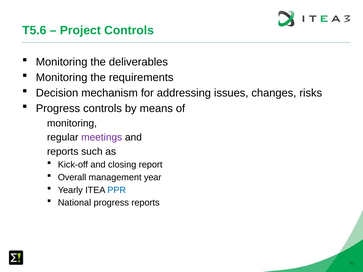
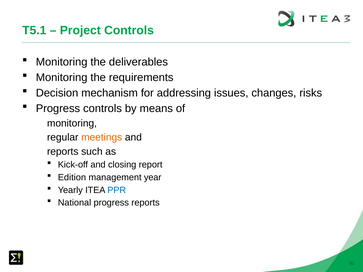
T5.6: T5.6 -> T5.1
meetings colour: purple -> orange
Overall: Overall -> Edition
